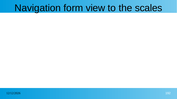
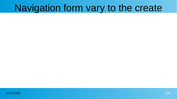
view: view -> vary
scales: scales -> create
